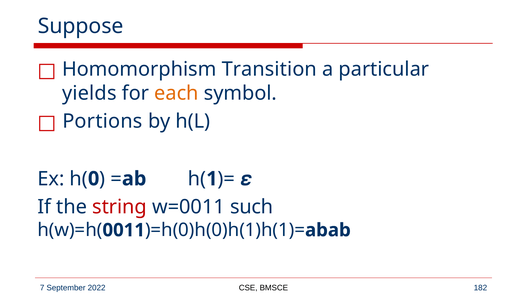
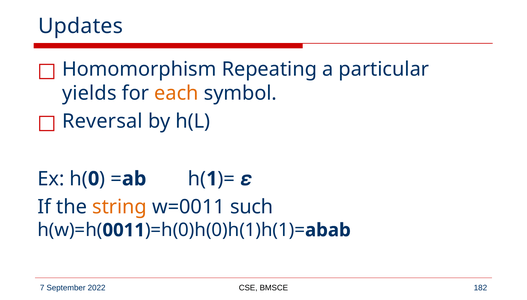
Suppose: Suppose -> Updates
Transition: Transition -> Repeating
Portions: Portions -> Reversal
string colour: red -> orange
